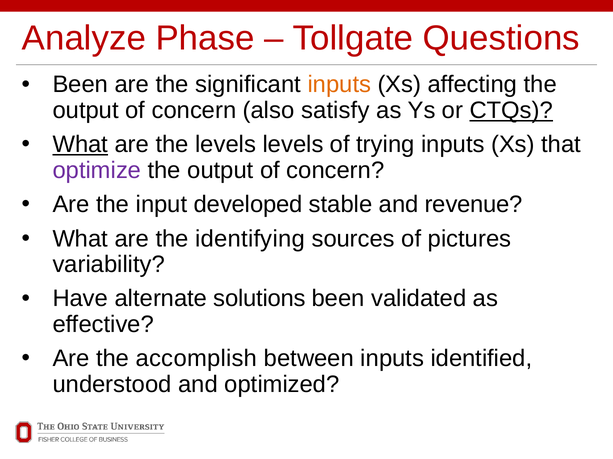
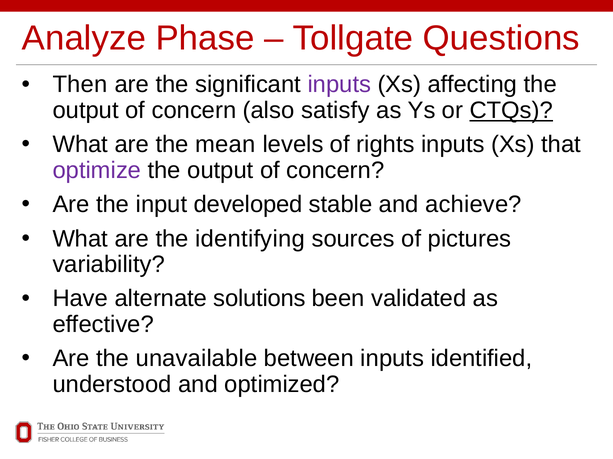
Been at (80, 85): Been -> Then
inputs at (339, 85) colour: orange -> purple
What at (80, 145) underline: present -> none
the levels: levels -> mean
trying: trying -> rights
revenue: revenue -> achieve
accomplish: accomplish -> unavailable
